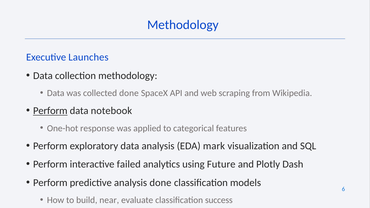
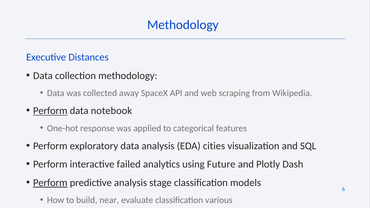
Launches: Launches -> Distances
collected done: done -> away
mark: mark -> cities
Perform at (50, 183) underline: none -> present
analysis done: done -> stage
success: success -> various
